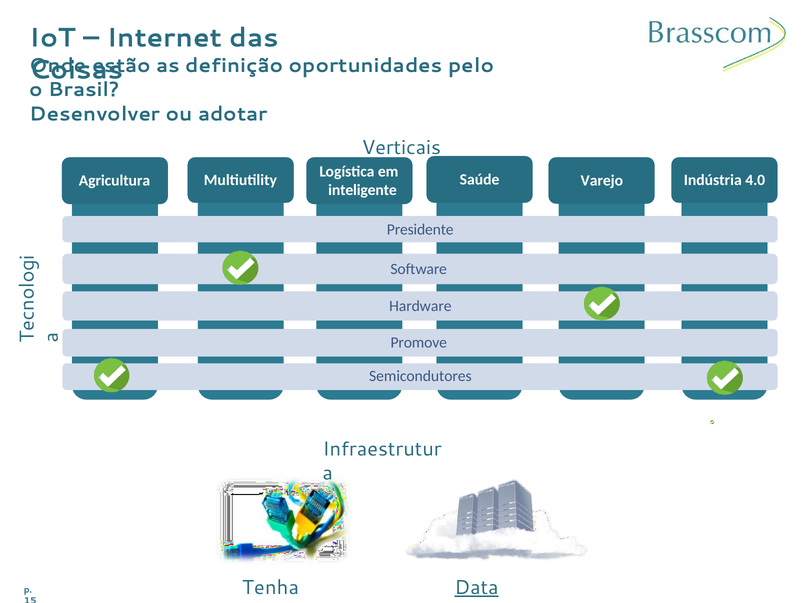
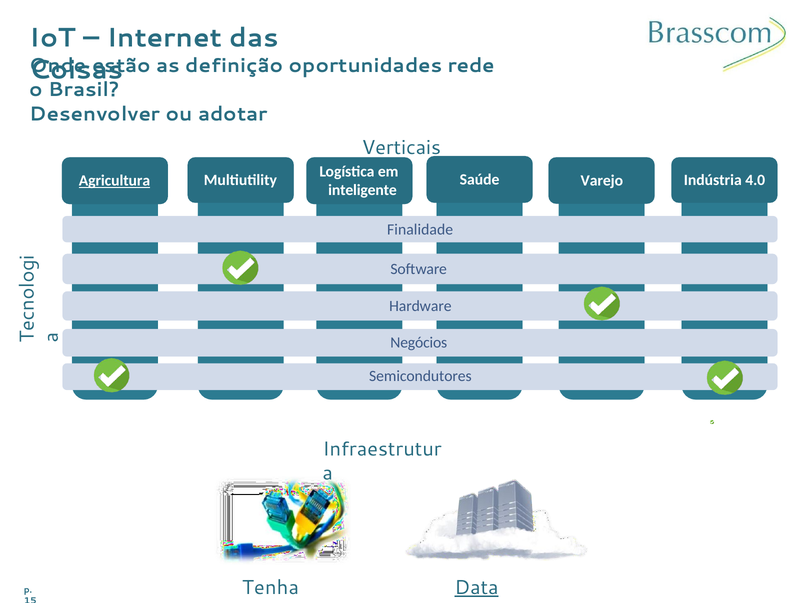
pelo: pelo -> rede
Agricultura underline: none -> present
Presidente: Presidente -> Finalidade
Promove: Promove -> Negócios
